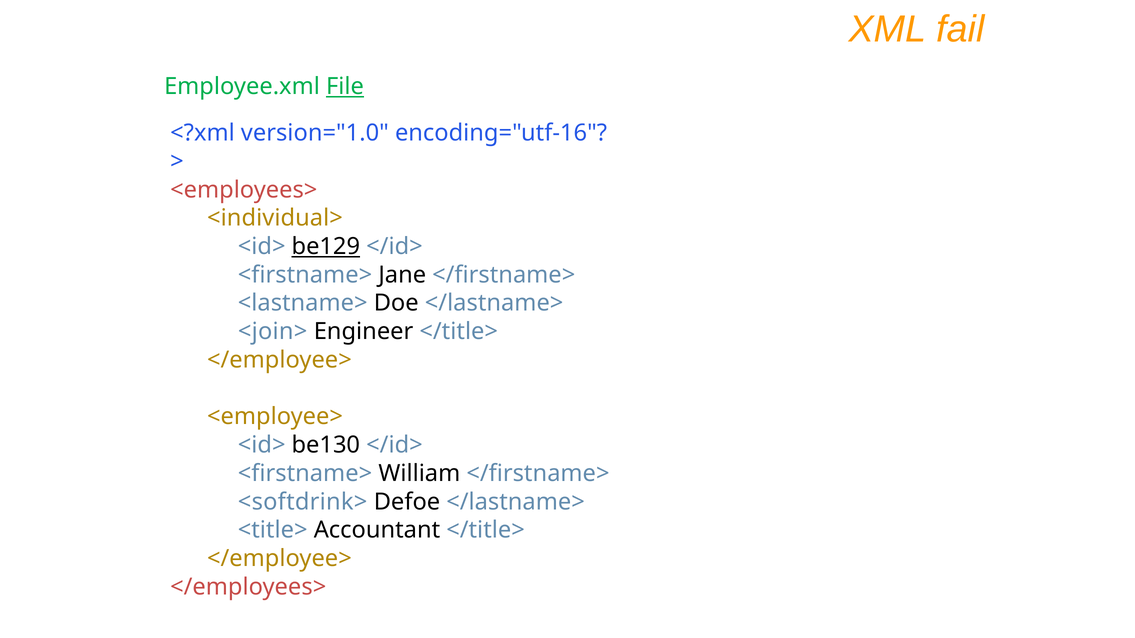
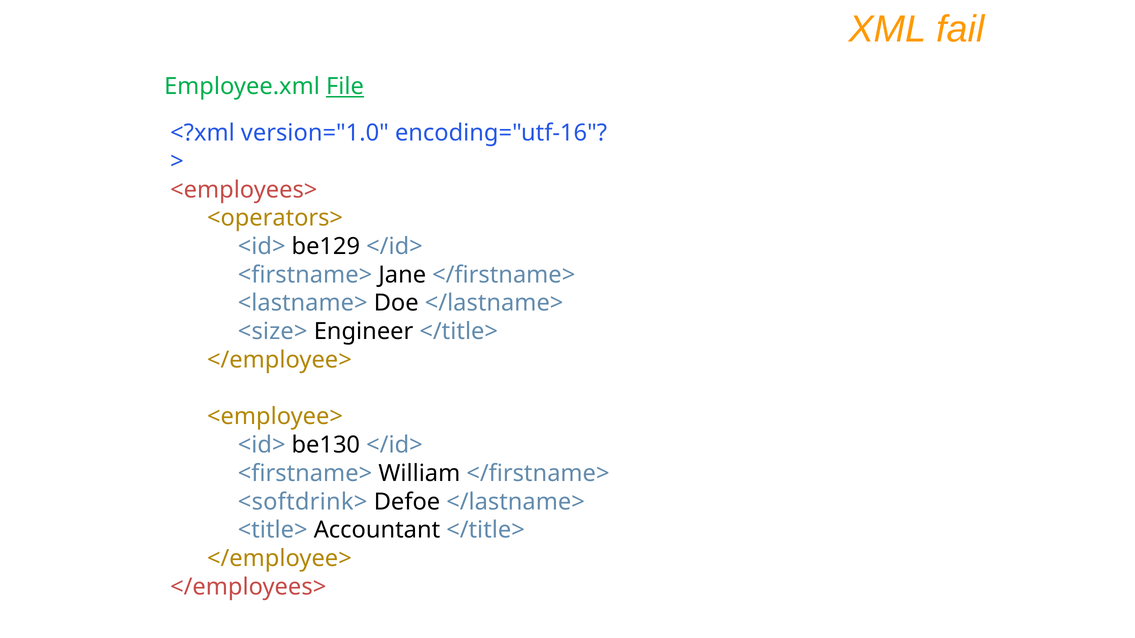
<individual>: <individual> -> <operators>
be129 underline: present -> none
<join>: <join> -> <size>
